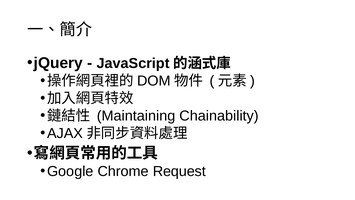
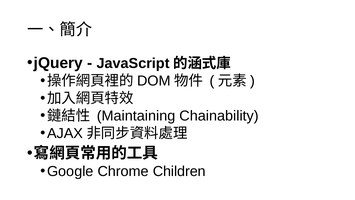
Request: Request -> Children
